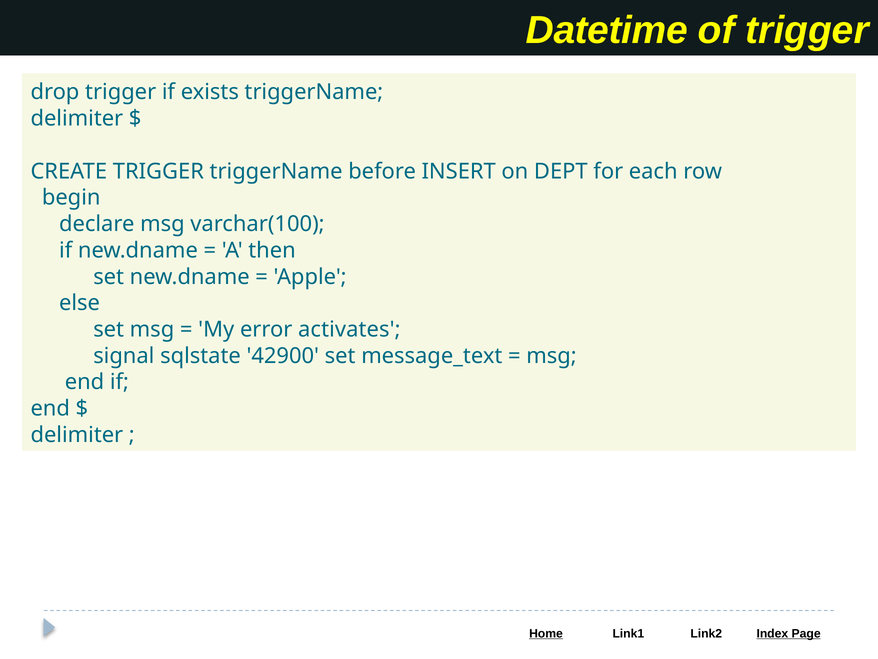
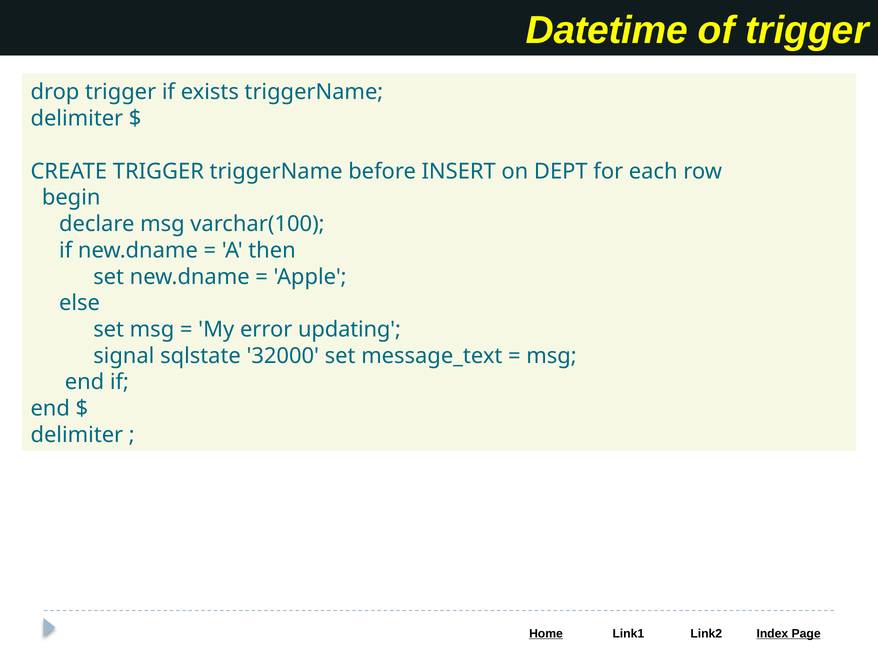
activates: activates -> updating
42900: 42900 -> 32000
